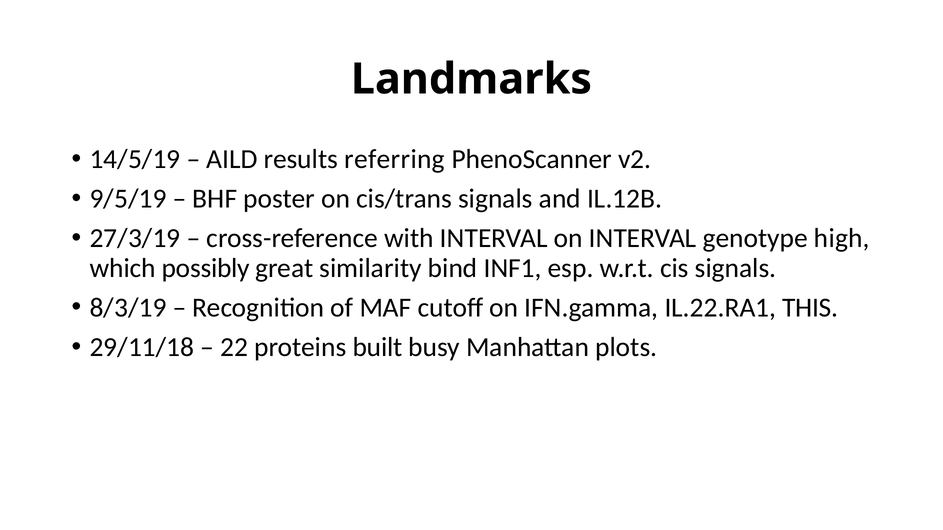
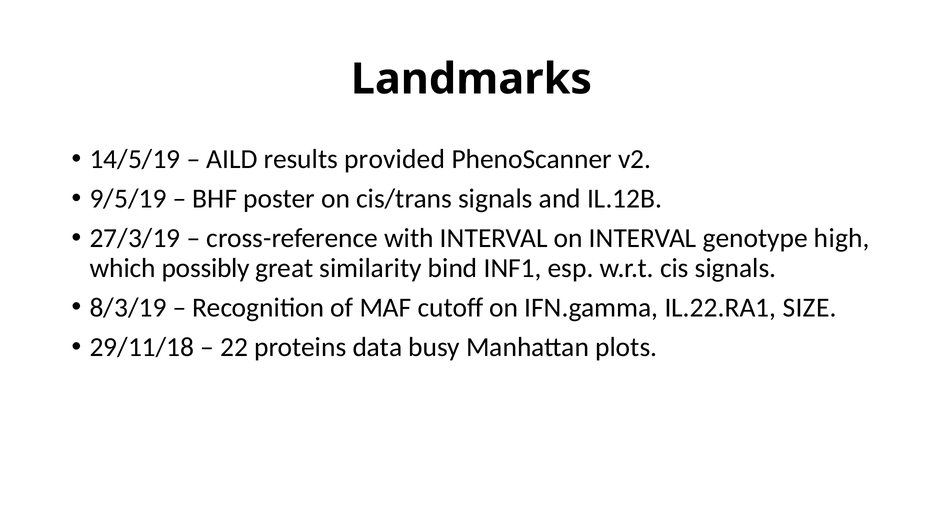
referring: referring -> provided
THIS: THIS -> SIZE
built: built -> data
